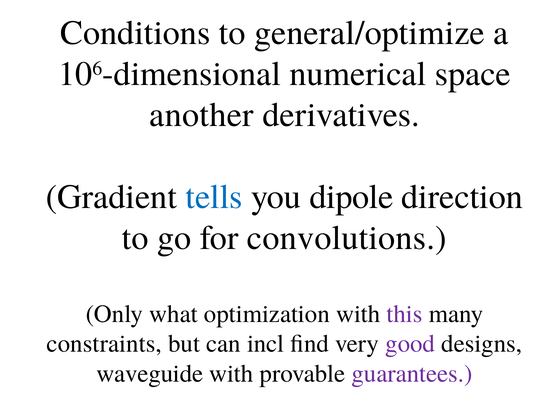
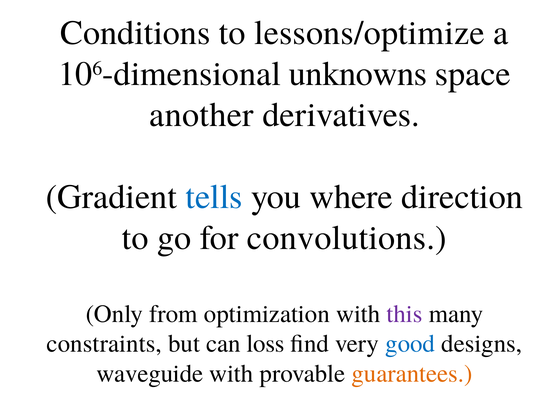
general/optimize: general/optimize -> lessons/optimize
numerical: numerical -> unknowns
dipole: dipole -> where
what: what -> from
incl: incl -> loss
good colour: purple -> blue
guarantees colour: purple -> orange
